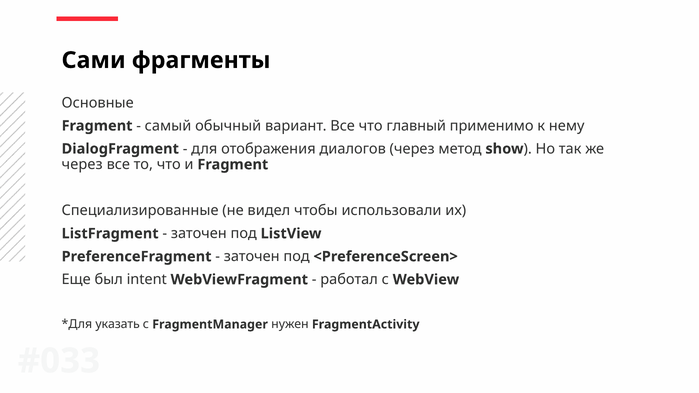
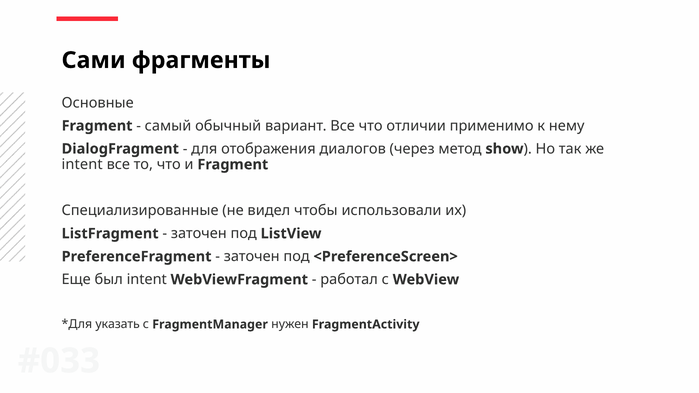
главный: главный -> отличии
через at (82, 165): через -> intent
